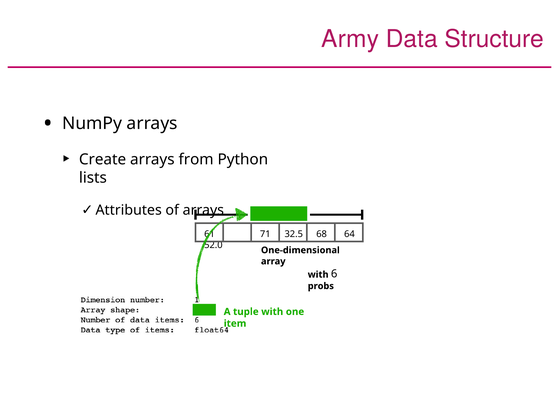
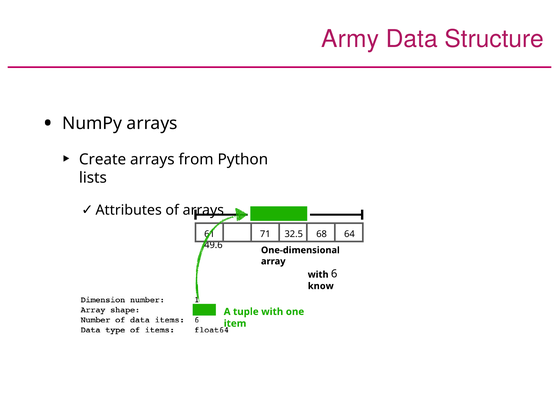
52.0: 52.0 -> 49.6
probs: probs -> know
